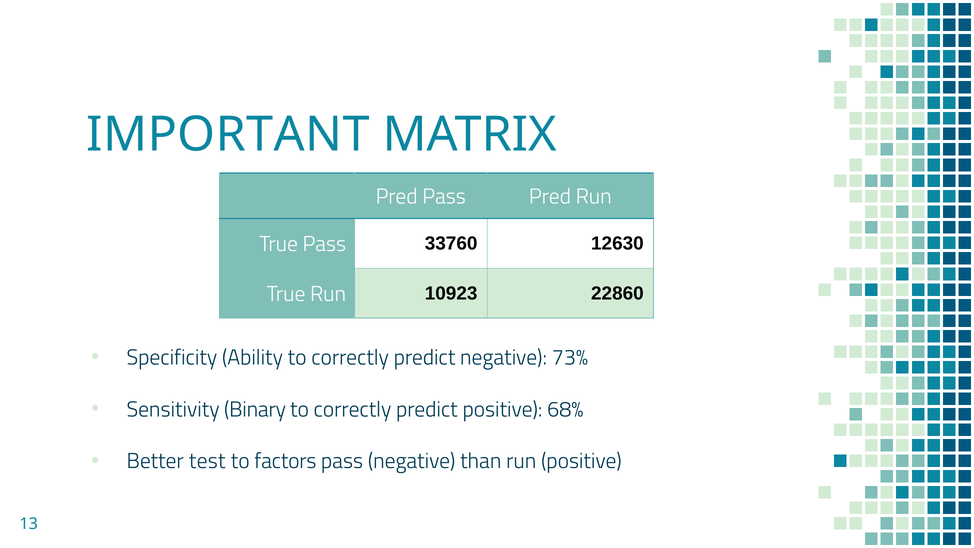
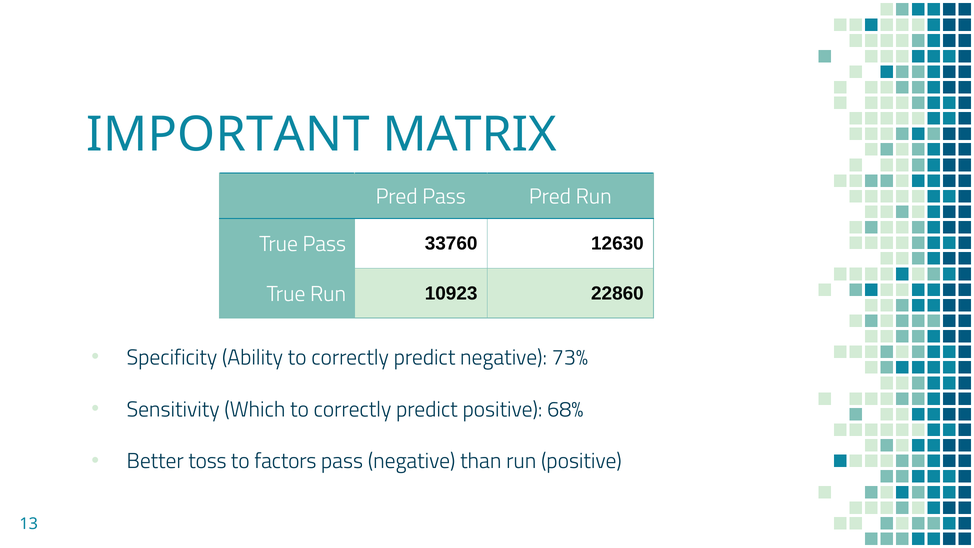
Binary: Binary -> Which
test: test -> toss
